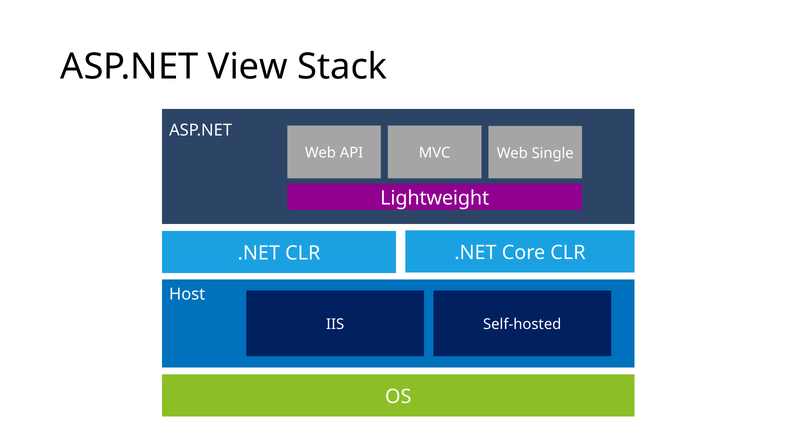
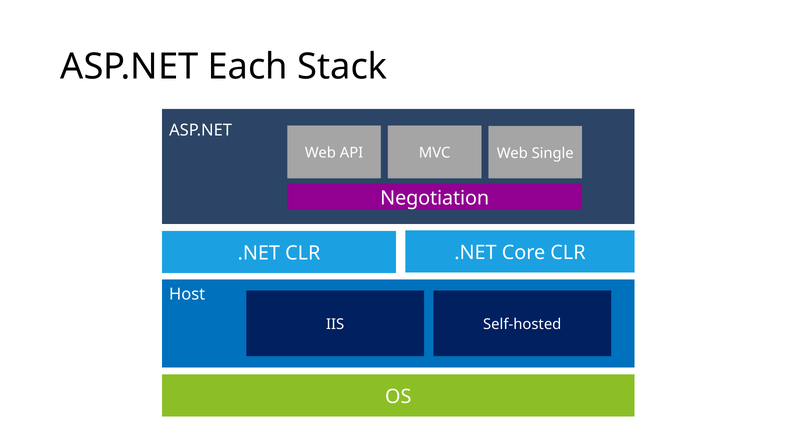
View: View -> Each
Lightweight: Lightweight -> Negotiation
